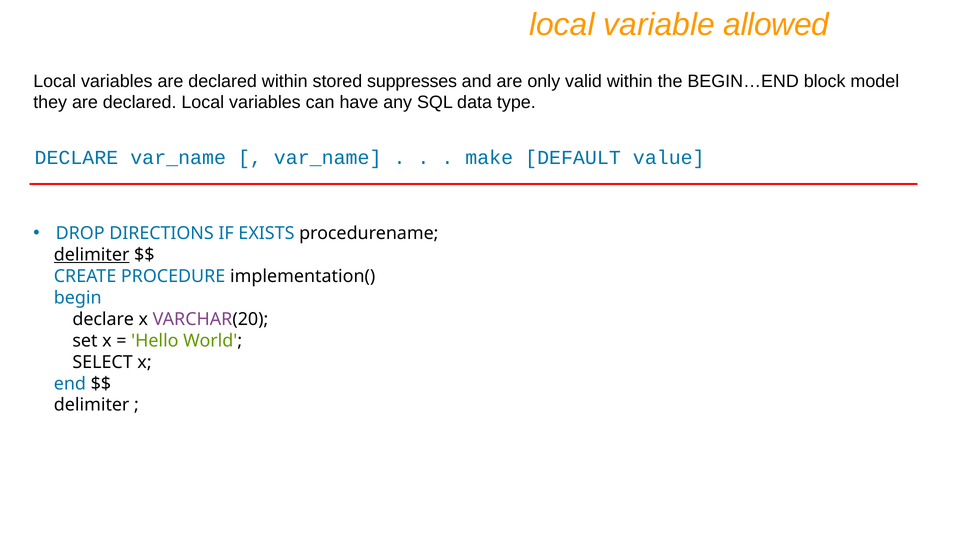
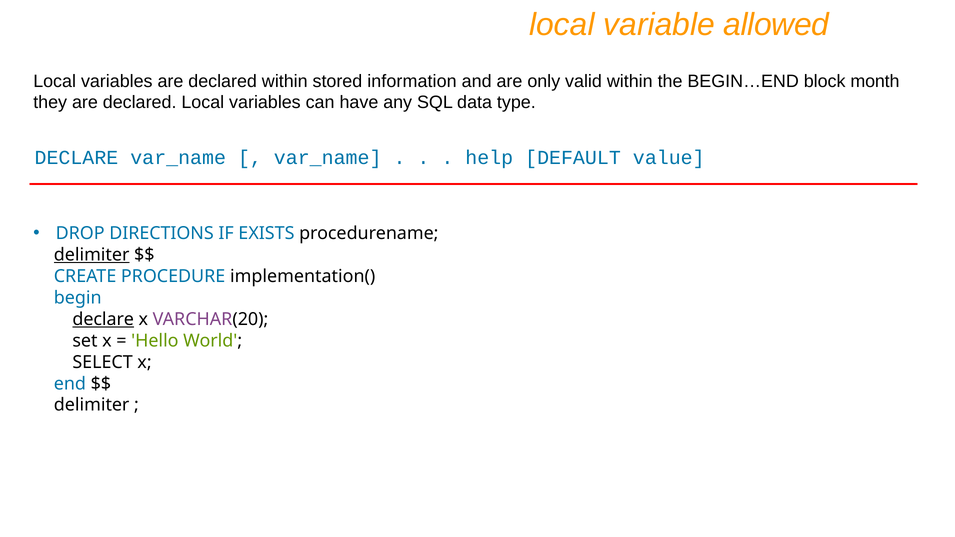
suppresses: suppresses -> information
model: model -> month
make: make -> help
declare at (103, 319) underline: none -> present
